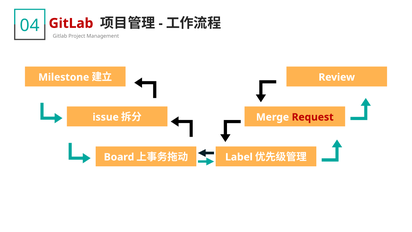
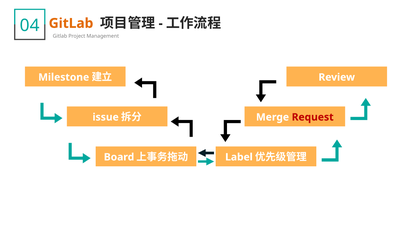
GitLab at (71, 23) colour: red -> orange
